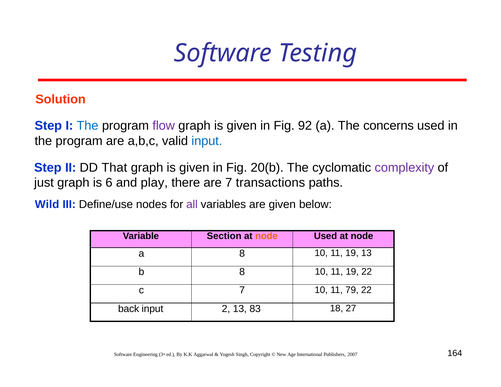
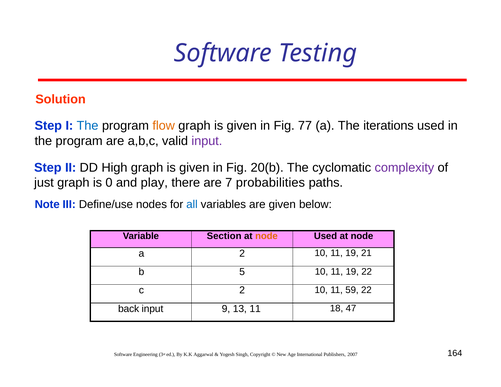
flow colour: purple -> orange
92: 92 -> 77
concerns: concerns -> iterations
input at (207, 141) colour: blue -> purple
That: That -> High
6: 6 -> 0
transactions: transactions -> probabilities
Wild: Wild -> Note
all colour: purple -> blue
a 8: 8 -> 2
19 13: 13 -> 21
b 8: 8 -> 5
c 7: 7 -> 2
79: 79 -> 59
2: 2 -> 9
13 83: 83 -> 11
27: 27 -> 47
